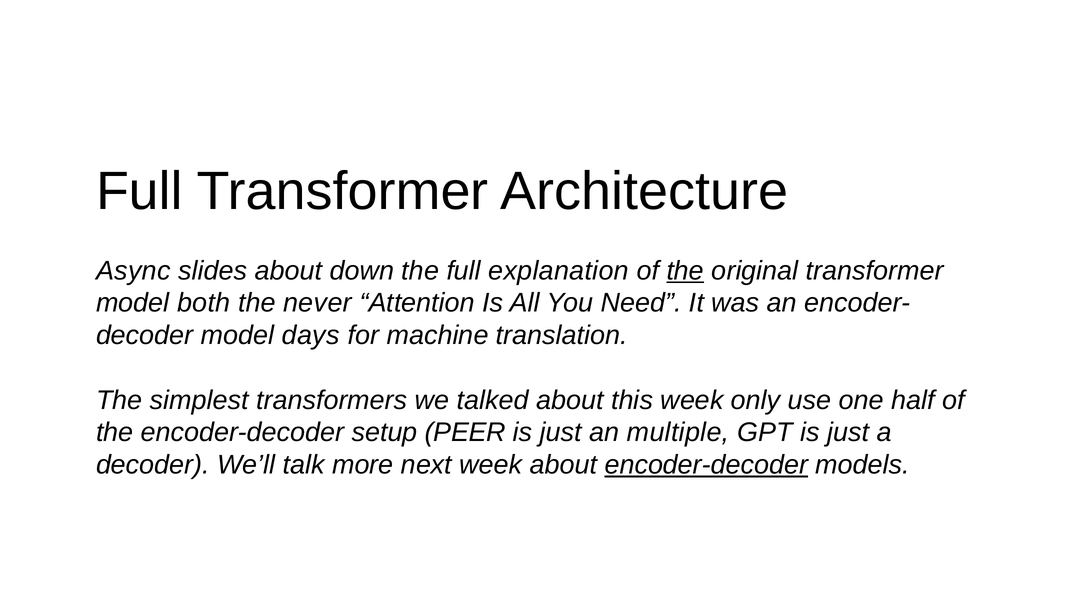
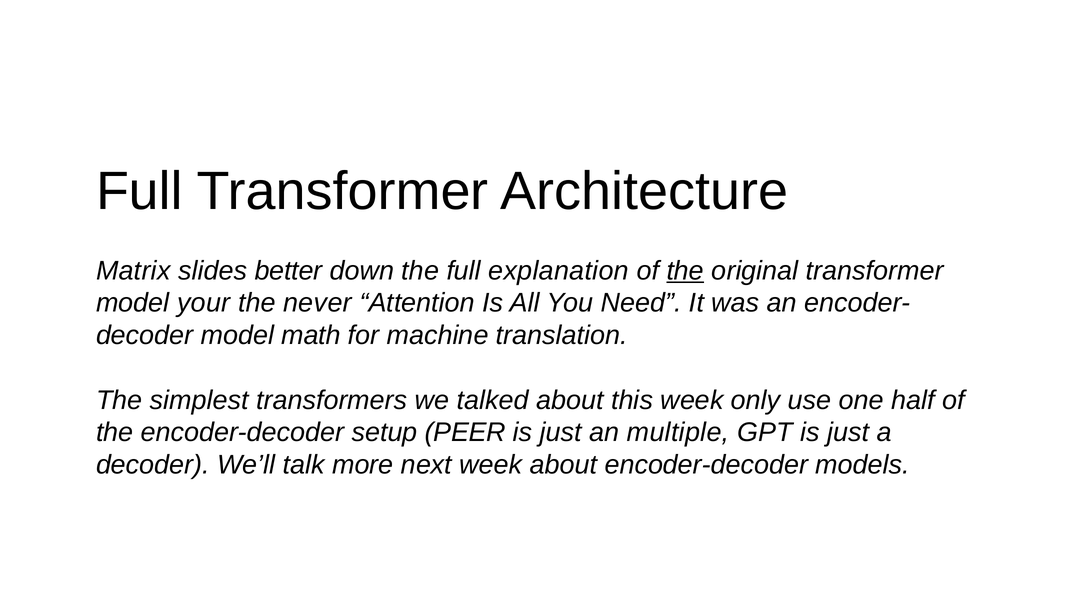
Async: Async -> Matrix
slides about: about -> better
both: both -> your
days: days -> math
encoder-decoder at (706, 465) underline: present -> none
